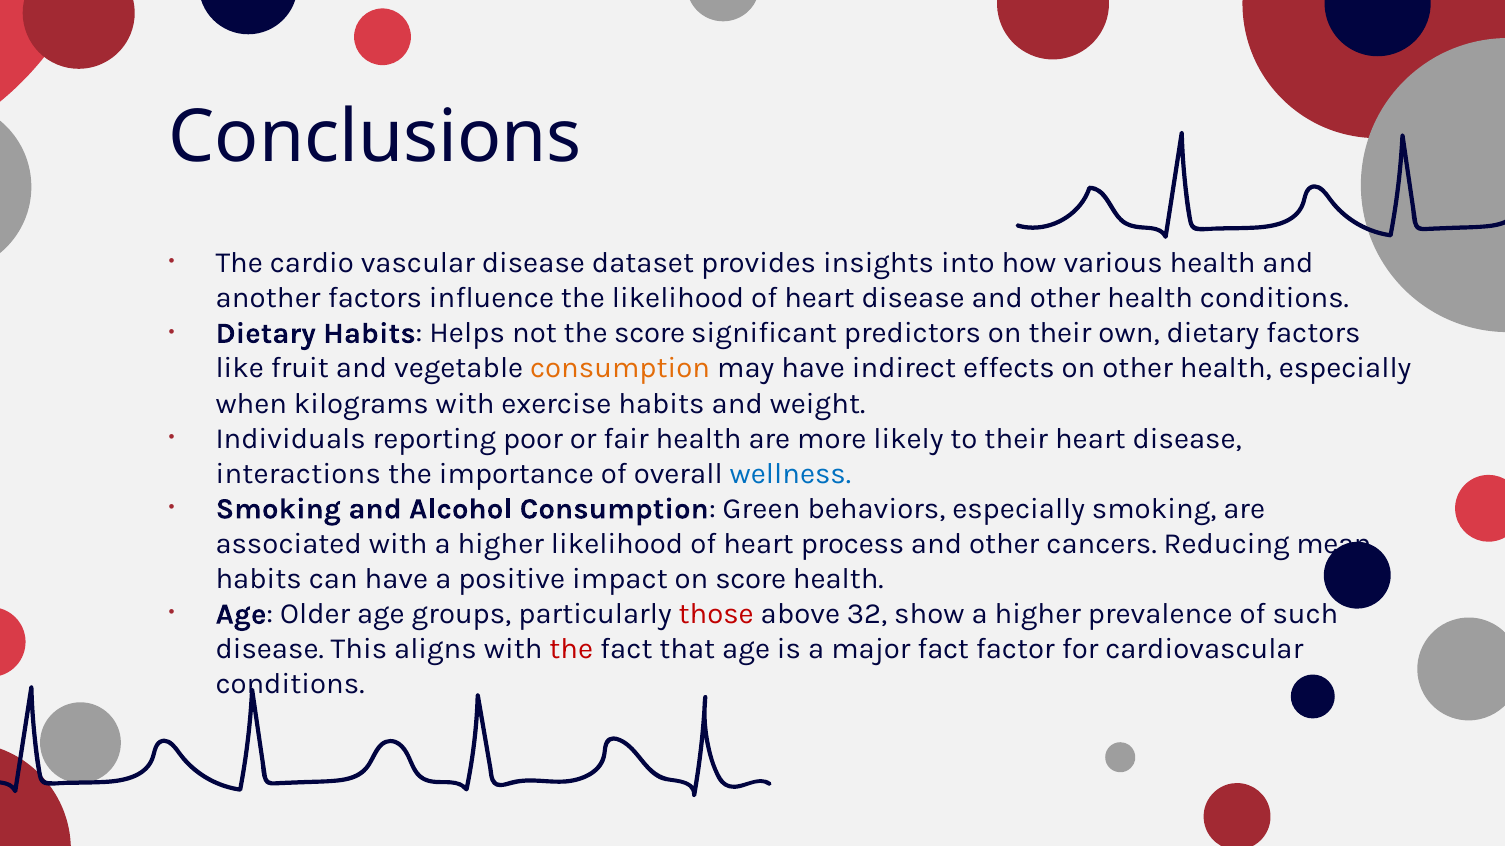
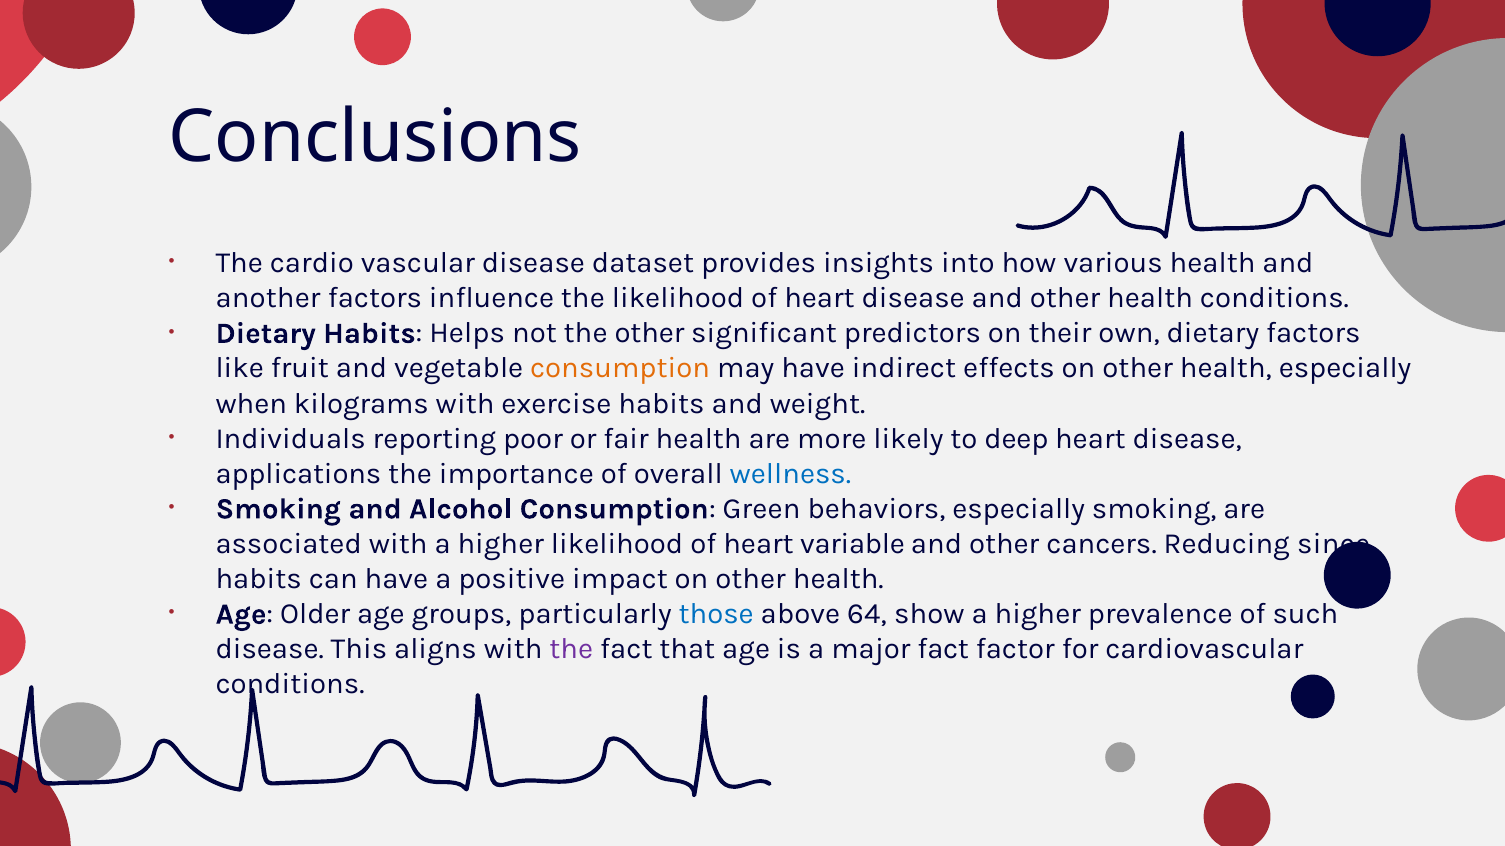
the score: score -> other
to their: their -> deep
interactions: interactions -> applications
process: process -> variable
mean: mean -> since
impact on score: score -> other
those colour: red -> blue
32: 32 -> 64
the at (571, 650) colour: red -> purple
